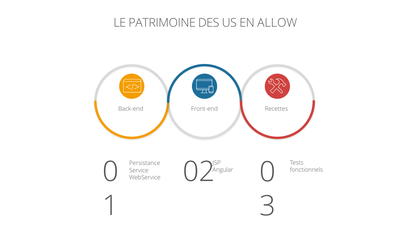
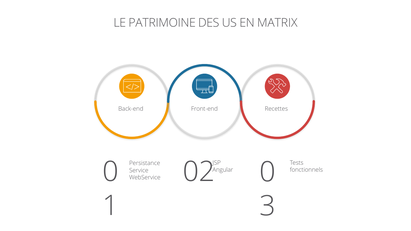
ALLOW: ALLOW -> MATRIX
